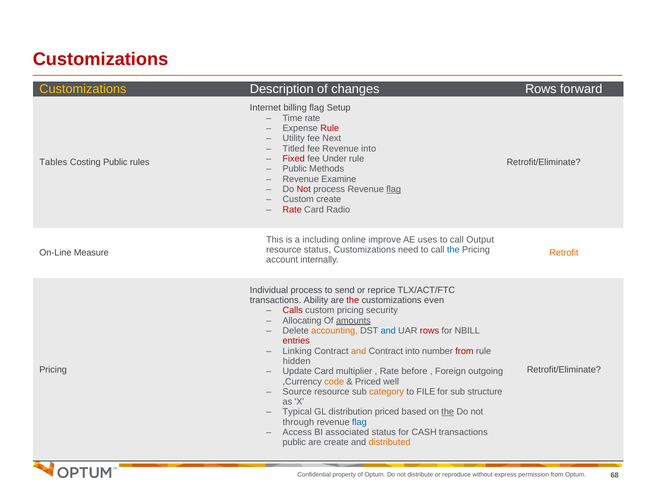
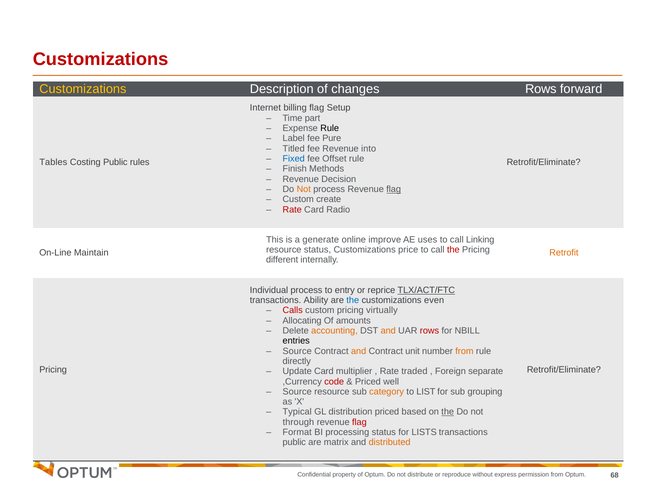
Time rate: rate -> part
Rule at (330, 128) colour: red -> black
Utility: Utility -> Label
Next: Next -> Pure
Fixed colour: red -> blue
Under: Under -> Offset
Public at (295, 169): Public -> Finish
Examine: Examine -> Decision
Not at (304, 189) colour: red -> orange
including: including -> generate
Output: Output -> Linking
need: need -> price
the at (453, 250) colour: blue -> red
Measure: Measure -> Maintain
account: account -> different
send: send -> entry
TLX/ACT/FTC underline: none -> present
the at (353, 300) colour: red -> blue
security: security -> virtually
amounts underline: present -> none
and at (388, 331) colour: blue -> orange
entries colour: red -> black
Linking at (297, 351): Linking -> Source
Contract into: into -> unit
from at (464, 351) colour: red -> orange
hidden: hidden -> directly
before: before -> traded
outgoing: outgoing -> separate
code colour: orange -> red
FILE: FILE -> LIST
structure: structure -> grouping
flag at (359, 422) colour: blue -> red
Access: Access -> Format
associated: associated -> processing
CASH: CASH -> LISTS
are create: create -> matrix
